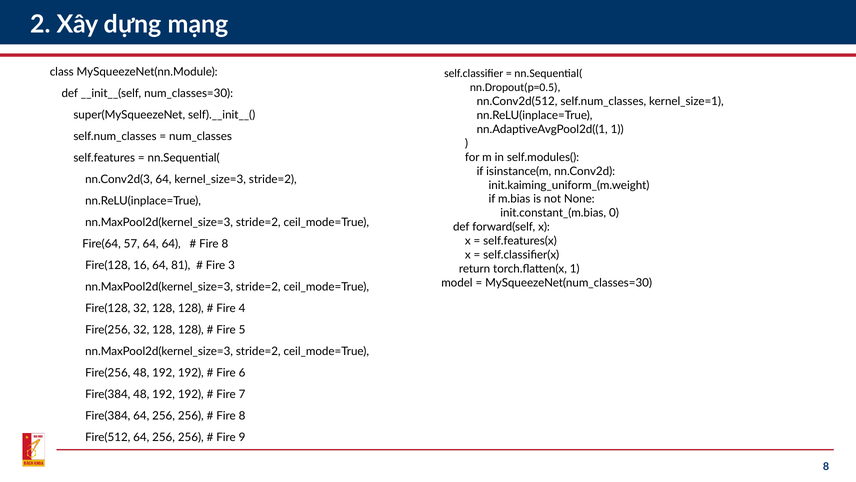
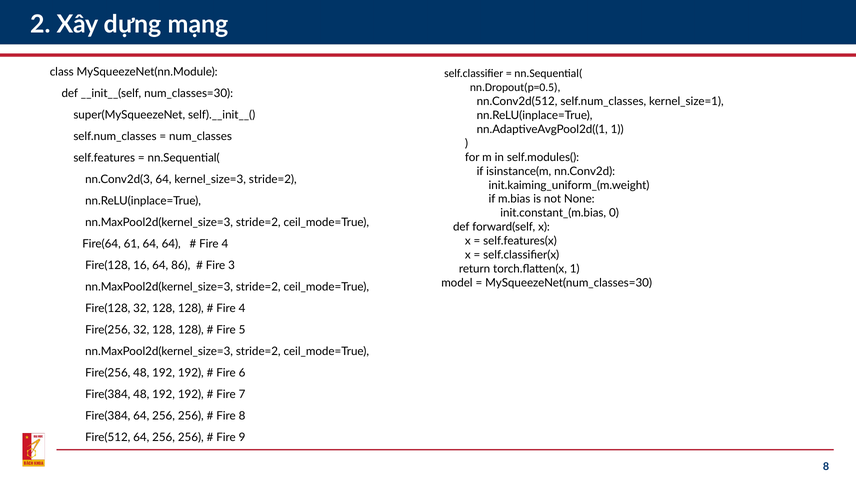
57: 57 -> 61
8 at (225, 244): 8 -> 4
81: 81 -> 86
